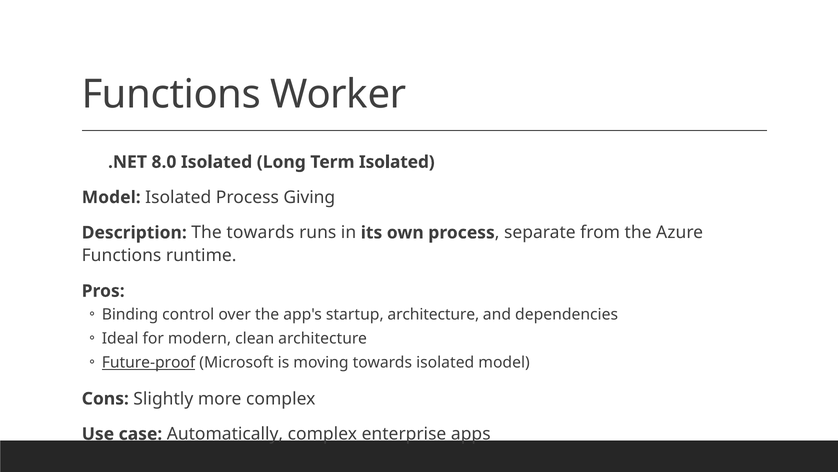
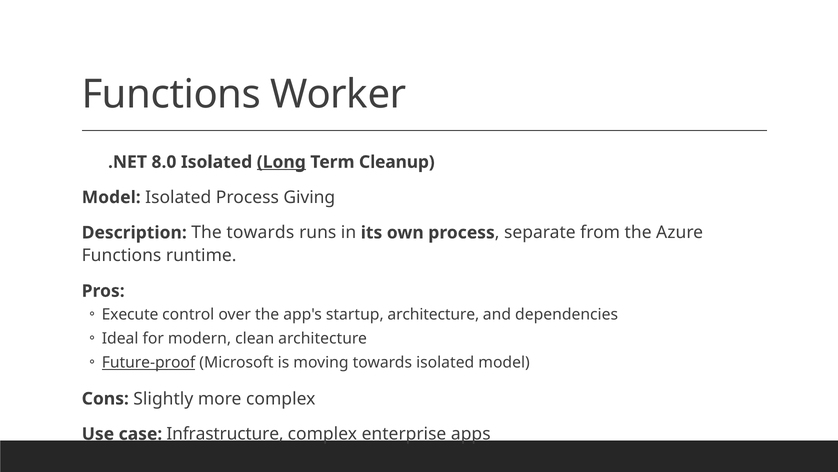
Long underline: none -> present
Term Isolated: Isolated -> Cleanup
Binding: Binding -> Execute
Automatically: Automatically -> Infrastructure
